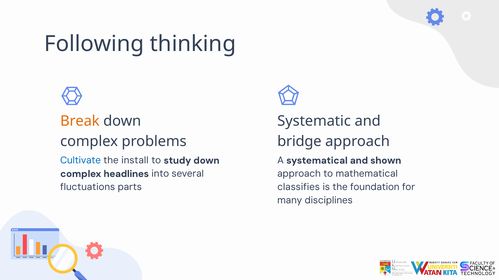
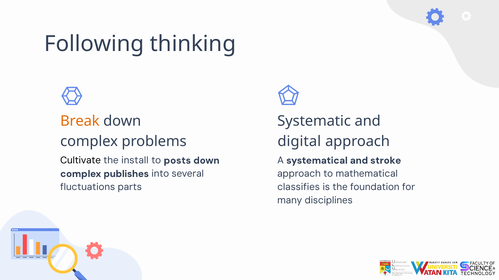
bridge: bridge -> digital
Cultivate colour: blue -> black
study: study -> posts
shown: shown -> stroke
headlines: headlines -> publishes
